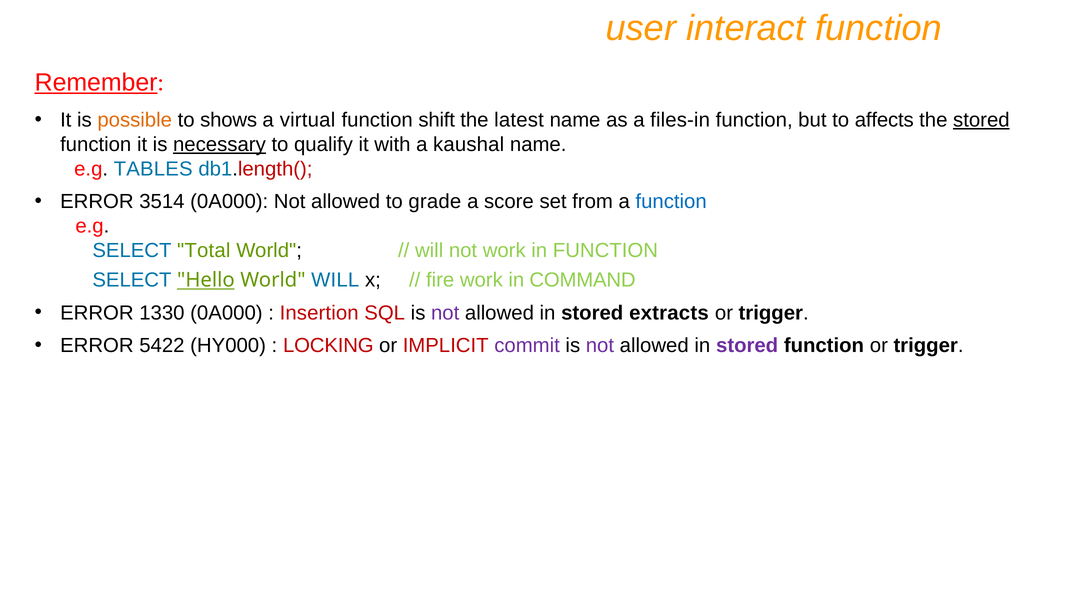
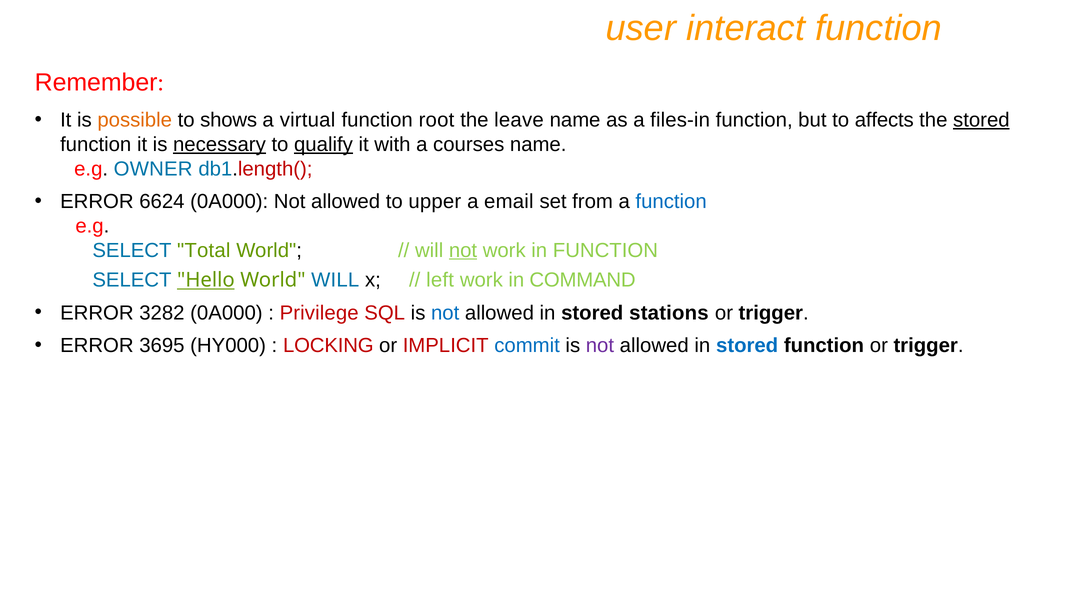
Remember underline: present -> none
shift: shift -> root
latest: latest -> leave
qualify underline: none -> present
kaushal: kaushal -> courses
TABLES: TABLES -> OWNER
3514: 3514 -> 6624
grade: grade -> upper
score: score -> email
not at (463, 250) underline: none -> present
fire: fire -> left
1330: 1330 -> 3282
Insertion: Insertion -> Privilege
not at (445, 313) colour: purple -> blue
extracts: extracts -> stations
5422: 5422 -> 3695
commit colour: purple -> blue
stored at (747, 345) colour: purple -> blue
